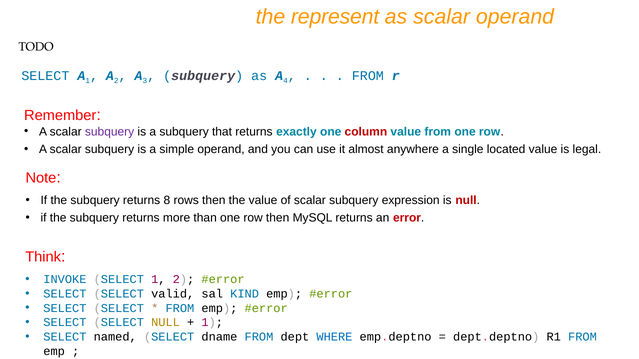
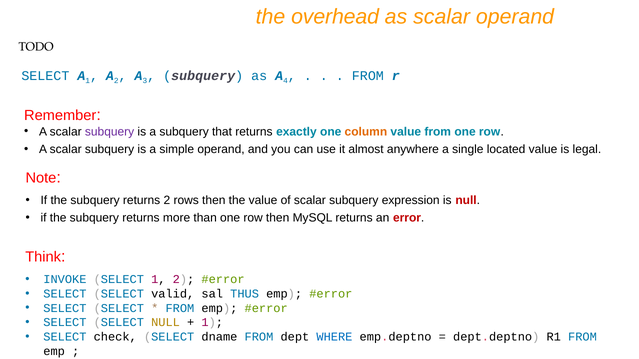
represent: represent -> overhead
column colour: red -> orange
returns 8: 8 -> 2
KIND: KIND -> THUS
named: named -> check
